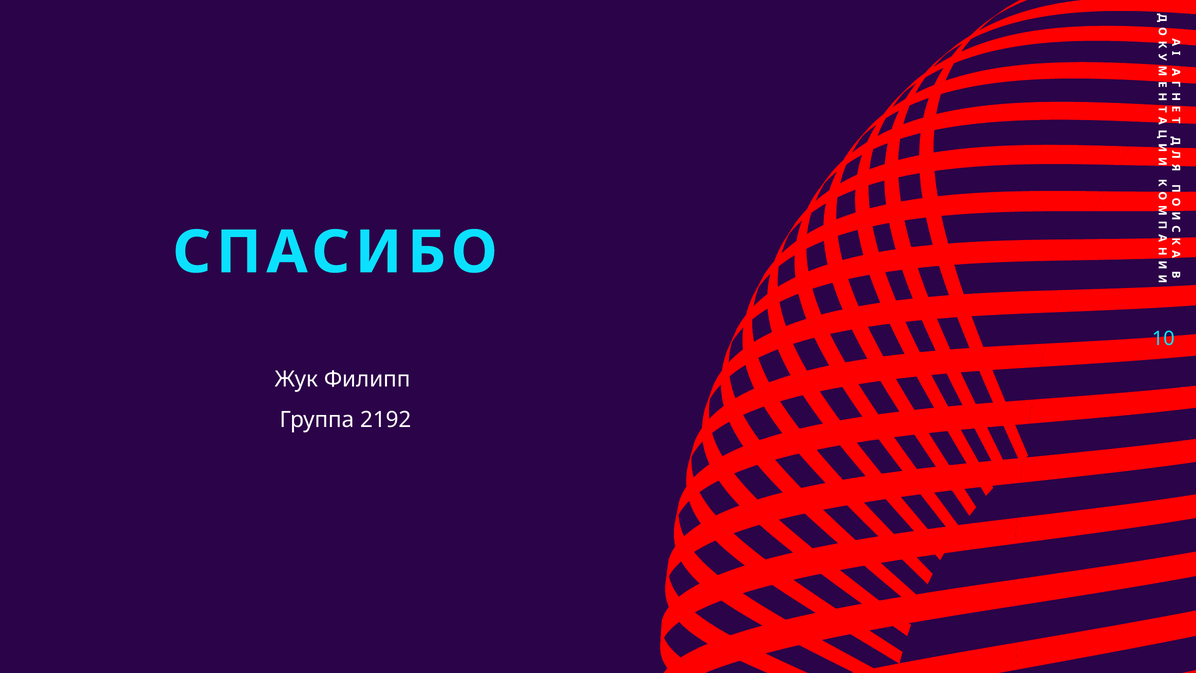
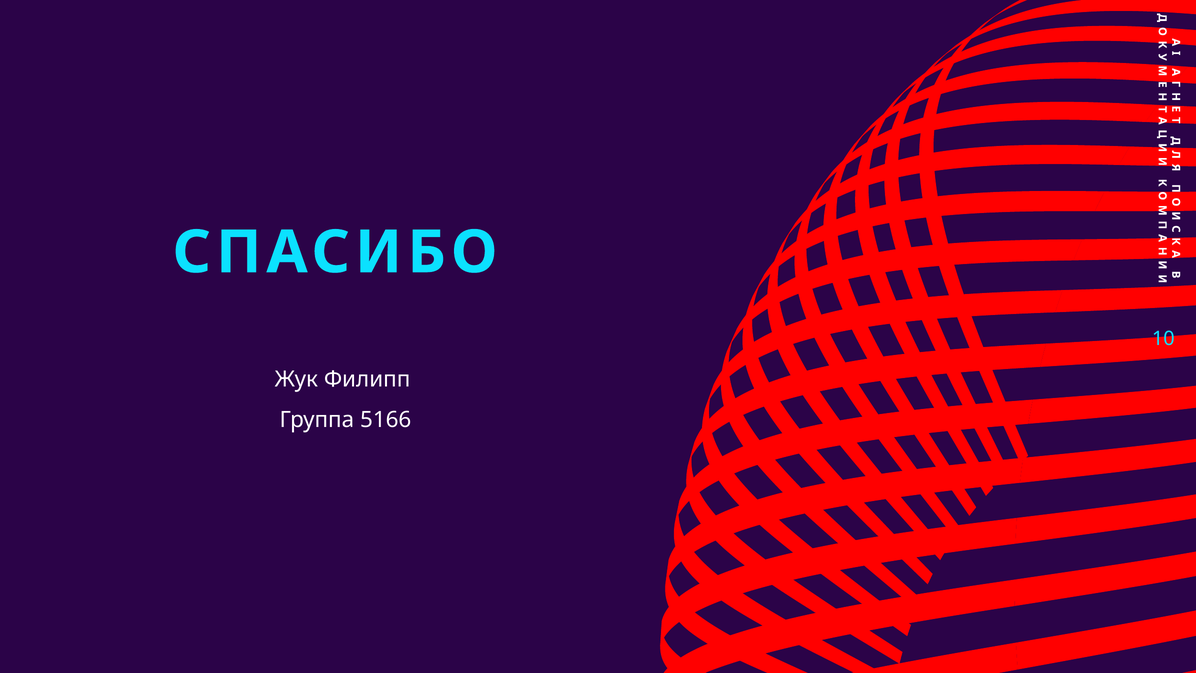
2192: 2192 -> 5166
